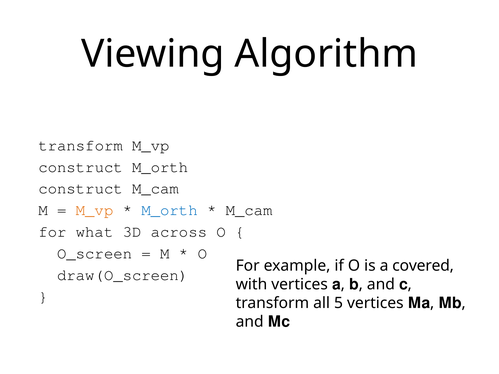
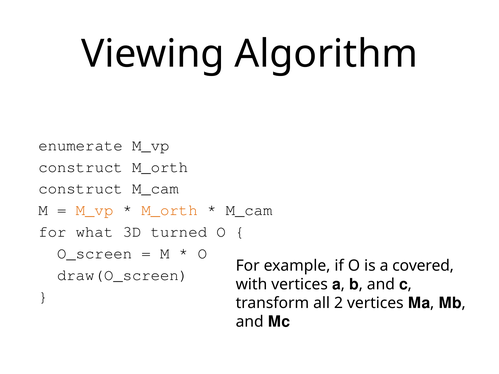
transform at (81, 145): transform -> enumerate
M_orth at (170, 210) colour: blue -> orange
across: across -> turned
5: 5 -> 2
